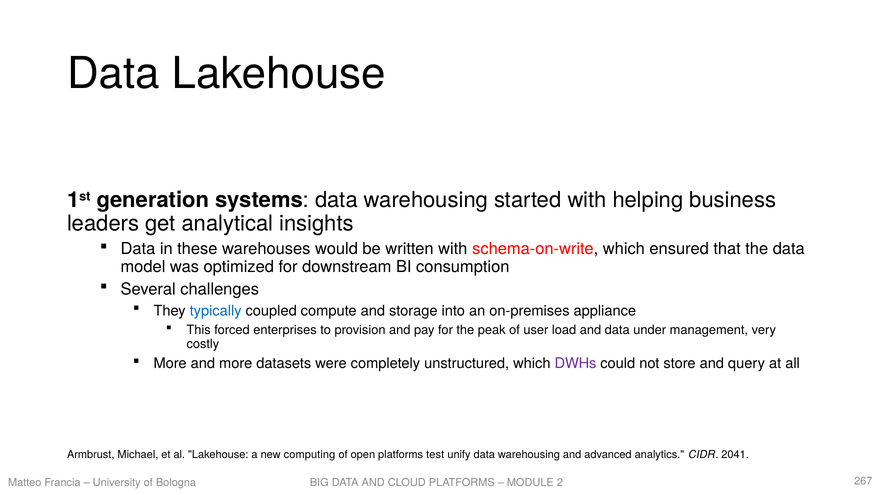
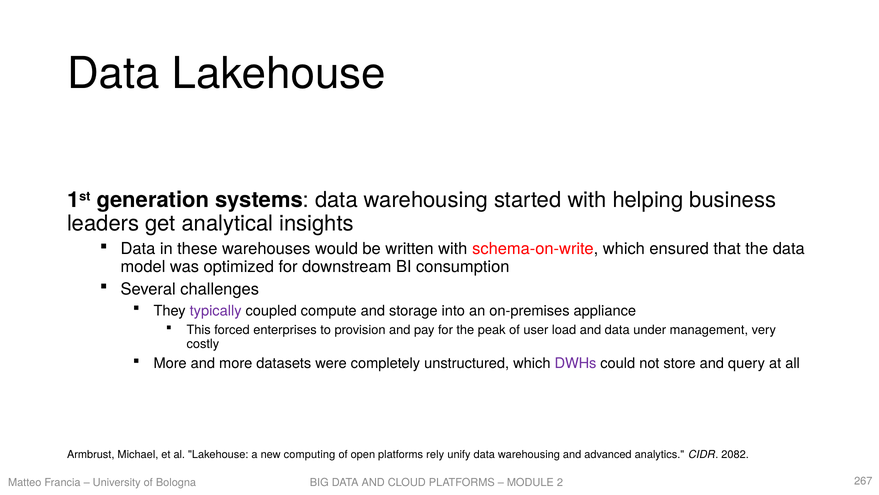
typically colour: blue -> purple
test: test -> rely
2041: 2041 -> 2082
